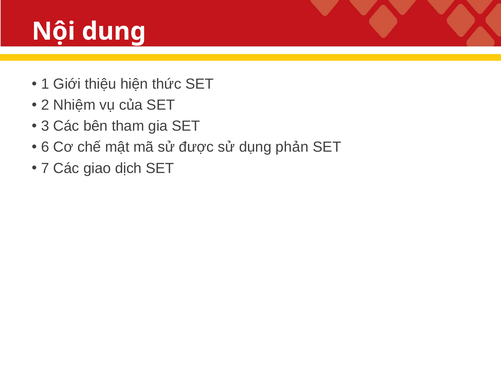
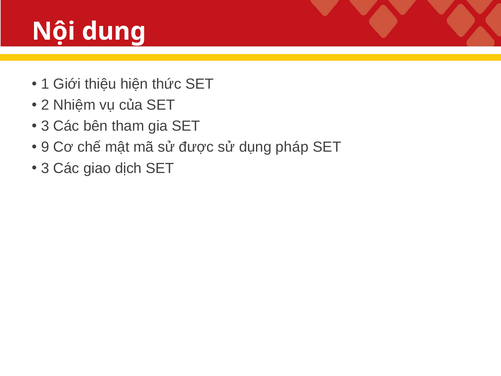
6: 6 -> 9
phản: phản -> pháp
7 at (45, 168): 7 -> 3
